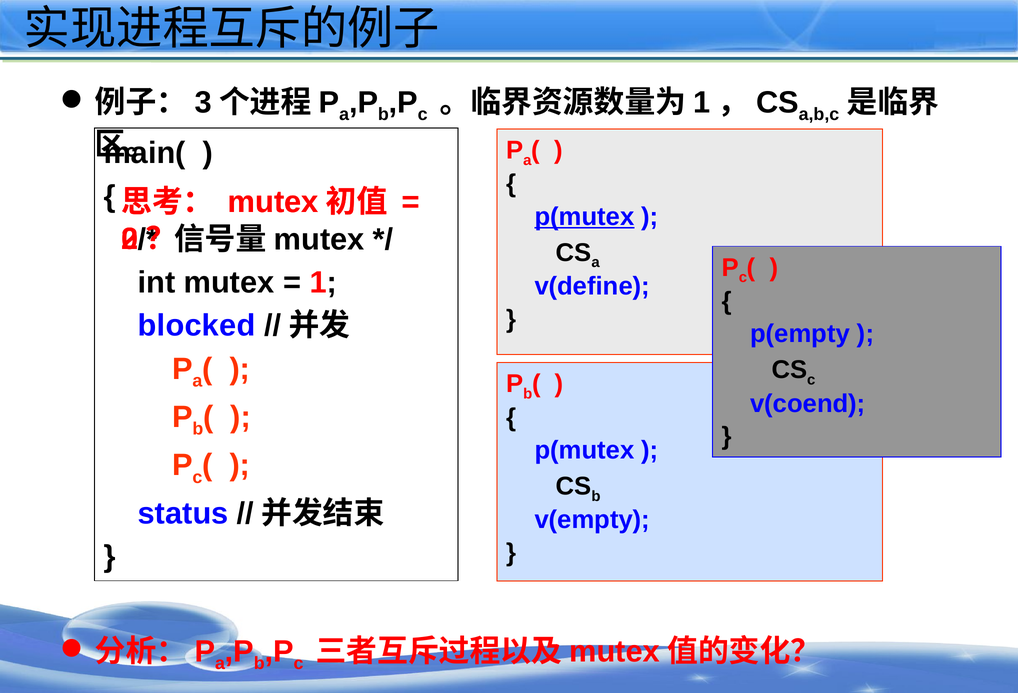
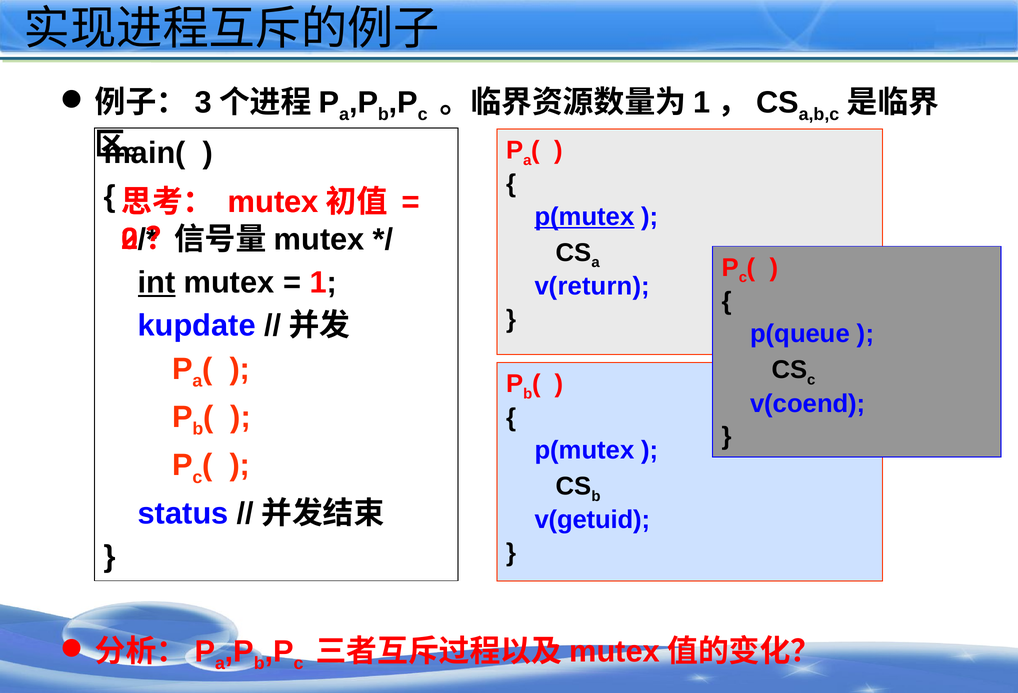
int underline: none -> present
v(define: v(define -> v(return
blocked: blocked -> kupdate
p(empty: p(empty -> p(queue
v(empty: v(empty -> v(getuid
